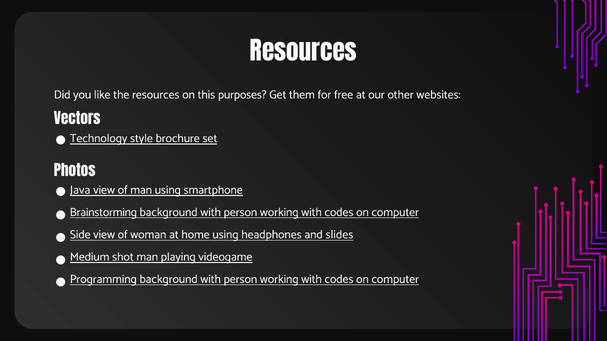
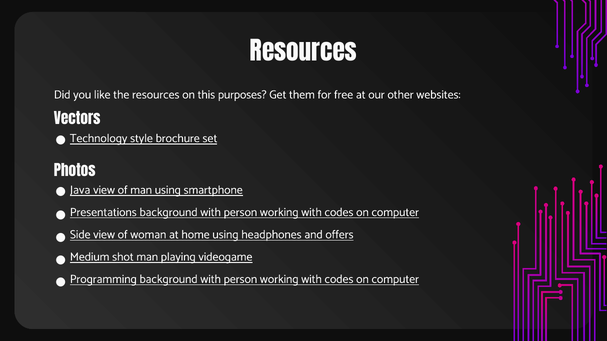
Brainstorming: Brainstorming -> Presentations
slides: slides -> offers
